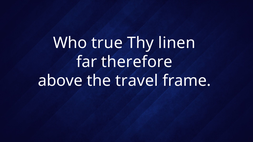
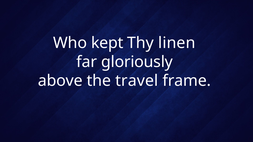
true: true -> kept
therefore: therefore -> gloriously
